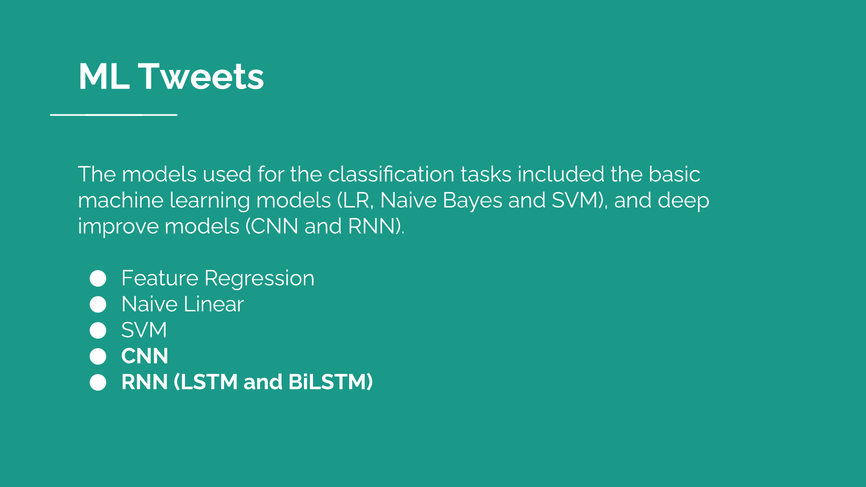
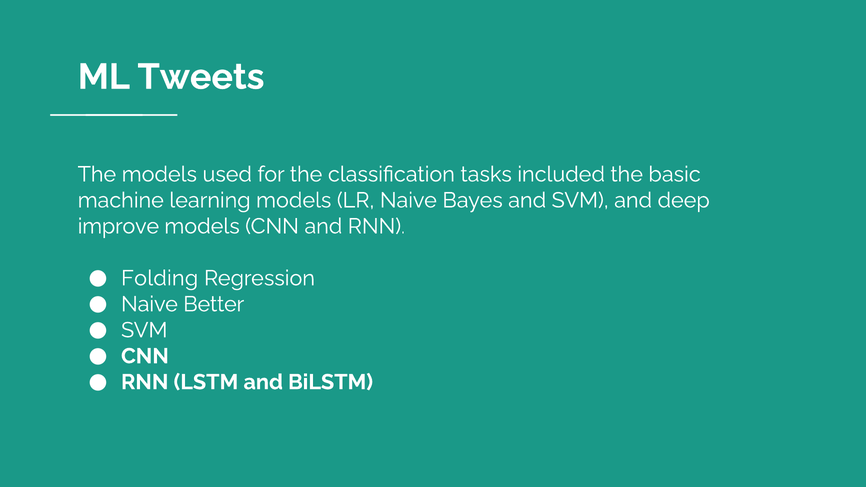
Feature: Feature -> Folding
Linear: Linear -> Better
